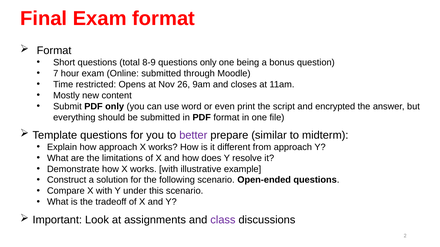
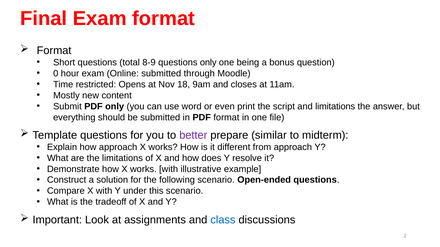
7: 7 -> 0
26: 26 -> 18
and encrypted: encrypted -> limitations
class colour: purple -> blue
